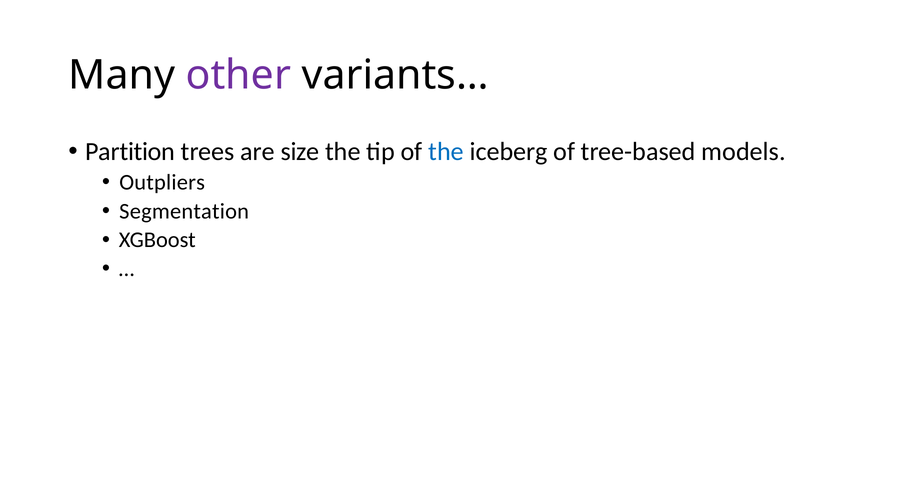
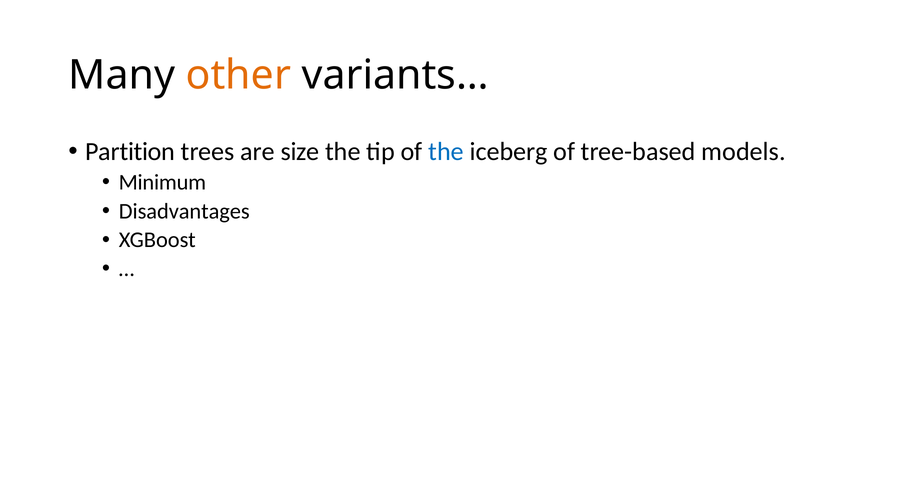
other colour: purple -> orange
Outpliers: Outpliers -> Minimum
Segmentation: Segmentation -> Disadvantages
